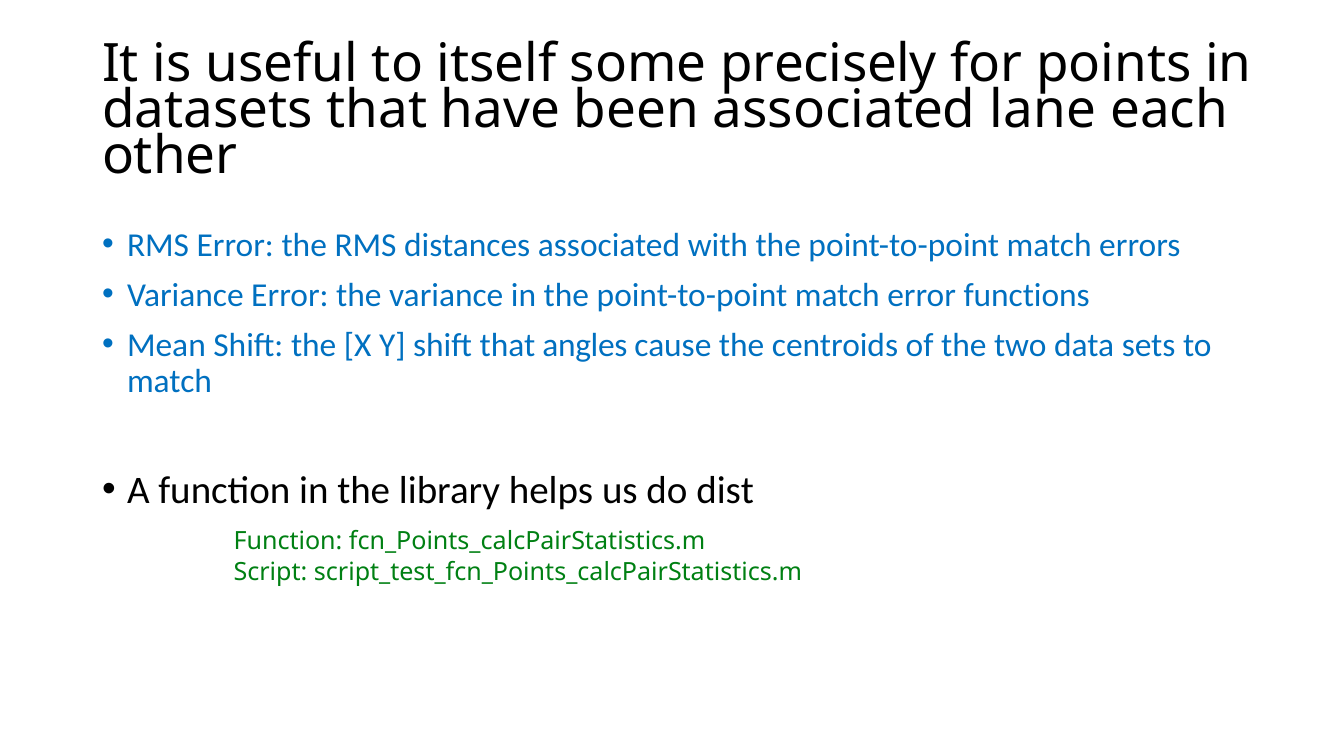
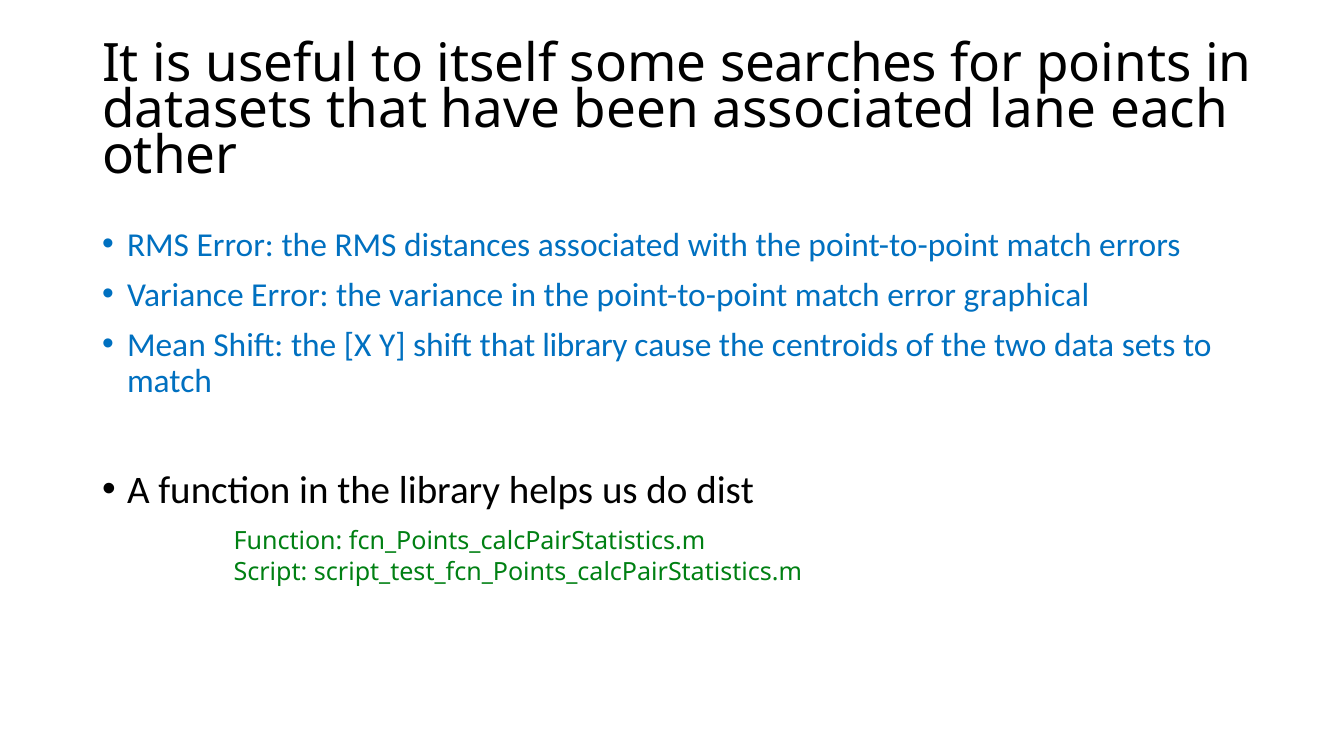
precisely: precisely -> searches
functions: functions -> graphical
that angles: angles -> library
